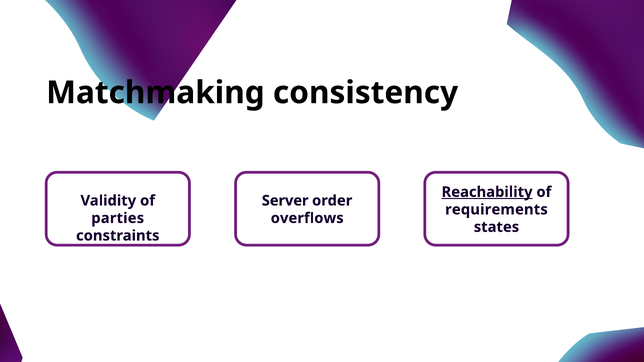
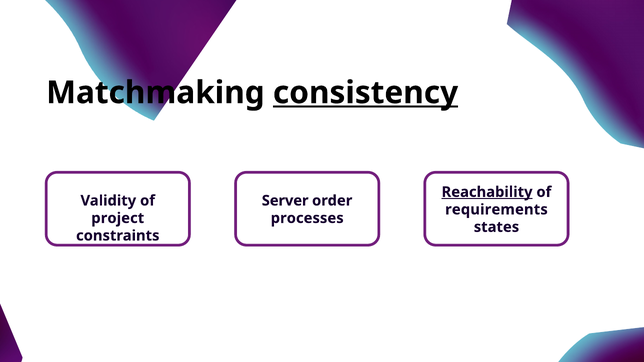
consistency underline: none -> present
parties: parties -> project
overflows: overflows -> processes
